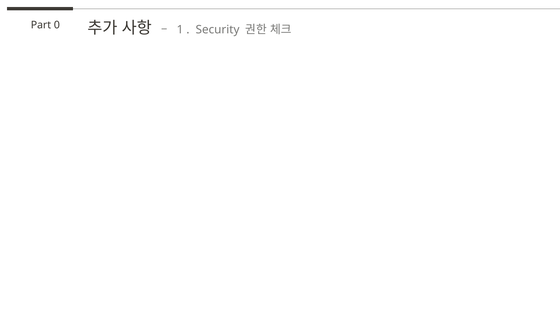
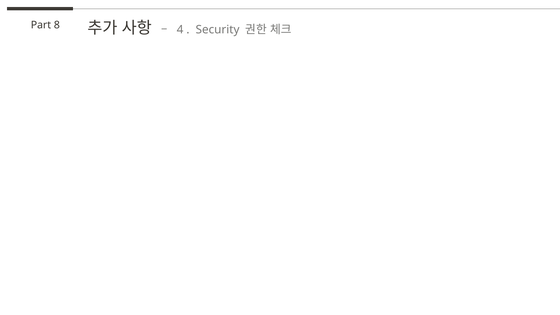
1: 1 -> 4
0: 0 -> 8
